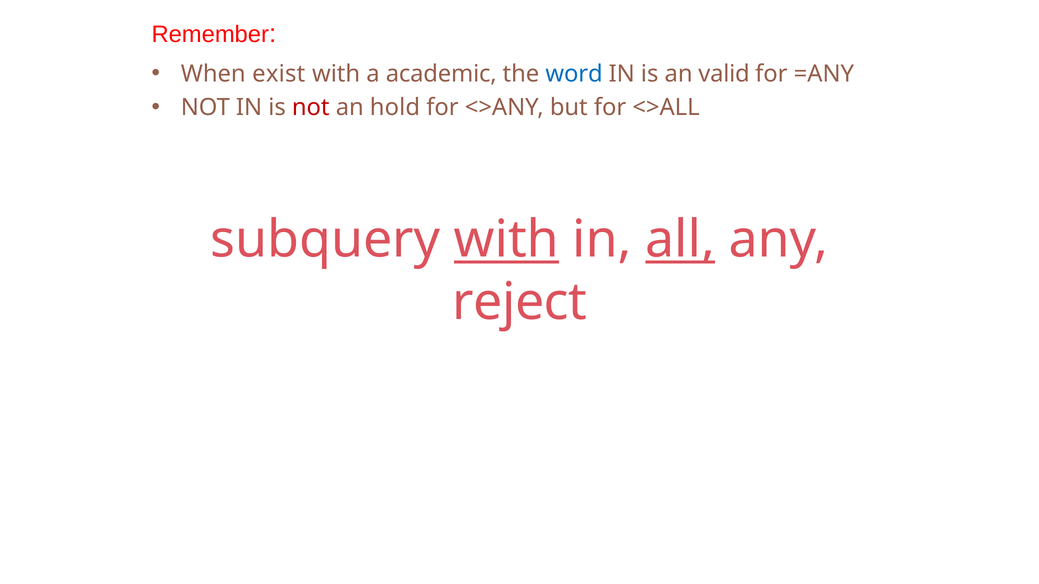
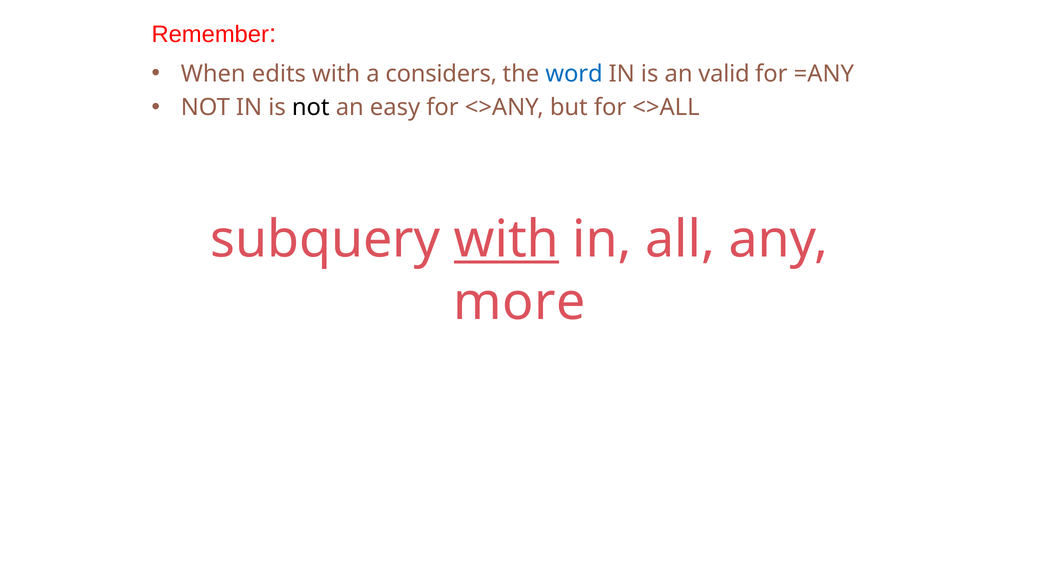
exist: exist -> edits
academic: academic -> considers
not at (311, 108) colour: red -> black
hold: hold -> easy
all underline: present -> none
reject: reject -> more
